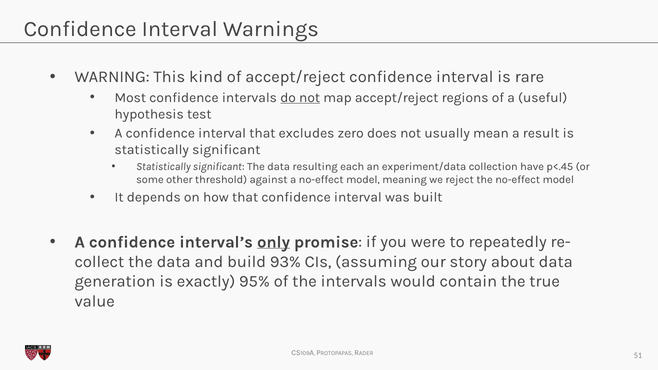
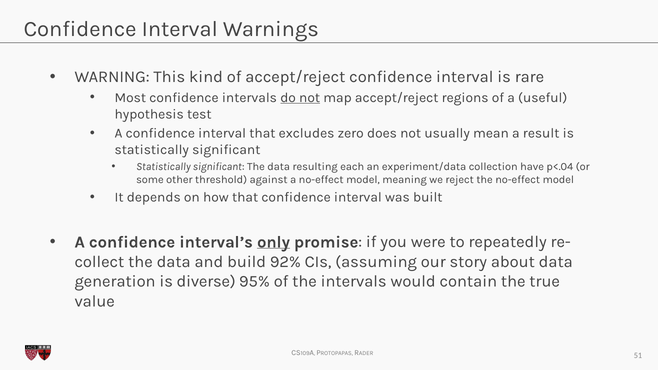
p<.45: p<.45 -> p<.04
93%: 93% -> 92%
exactly: exactly -> diverse
